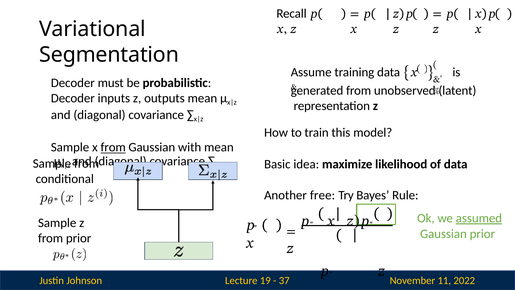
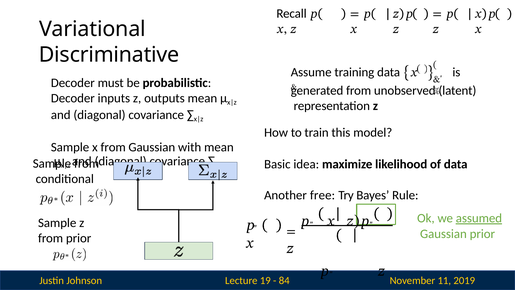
Segmentation: Segmentation -> Discriminative
from at (113, 147) underline: present -> none
37: 37 -> 84
2022: 2022 -> 2019
